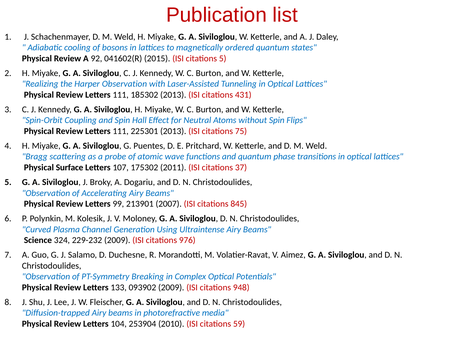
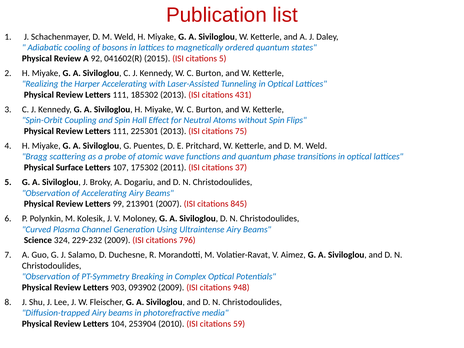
Harper Observation: Observation -> Accelerating
976: 976 -> 796
133: 133 -> 903
